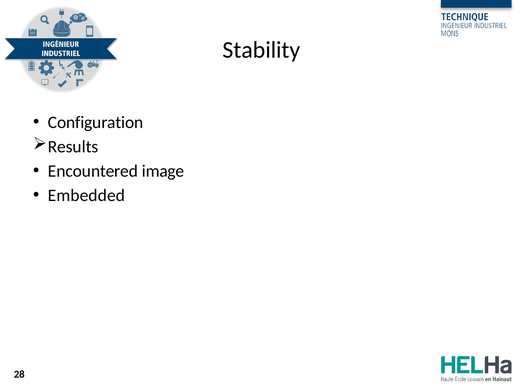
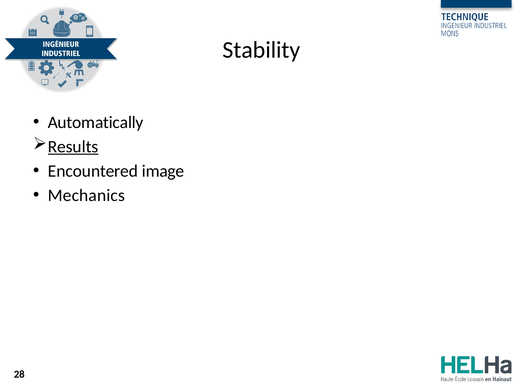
Configuration: Configuration -> Automatically
Results underline: none -> present
Embedded: Embedded -> Mechanics
